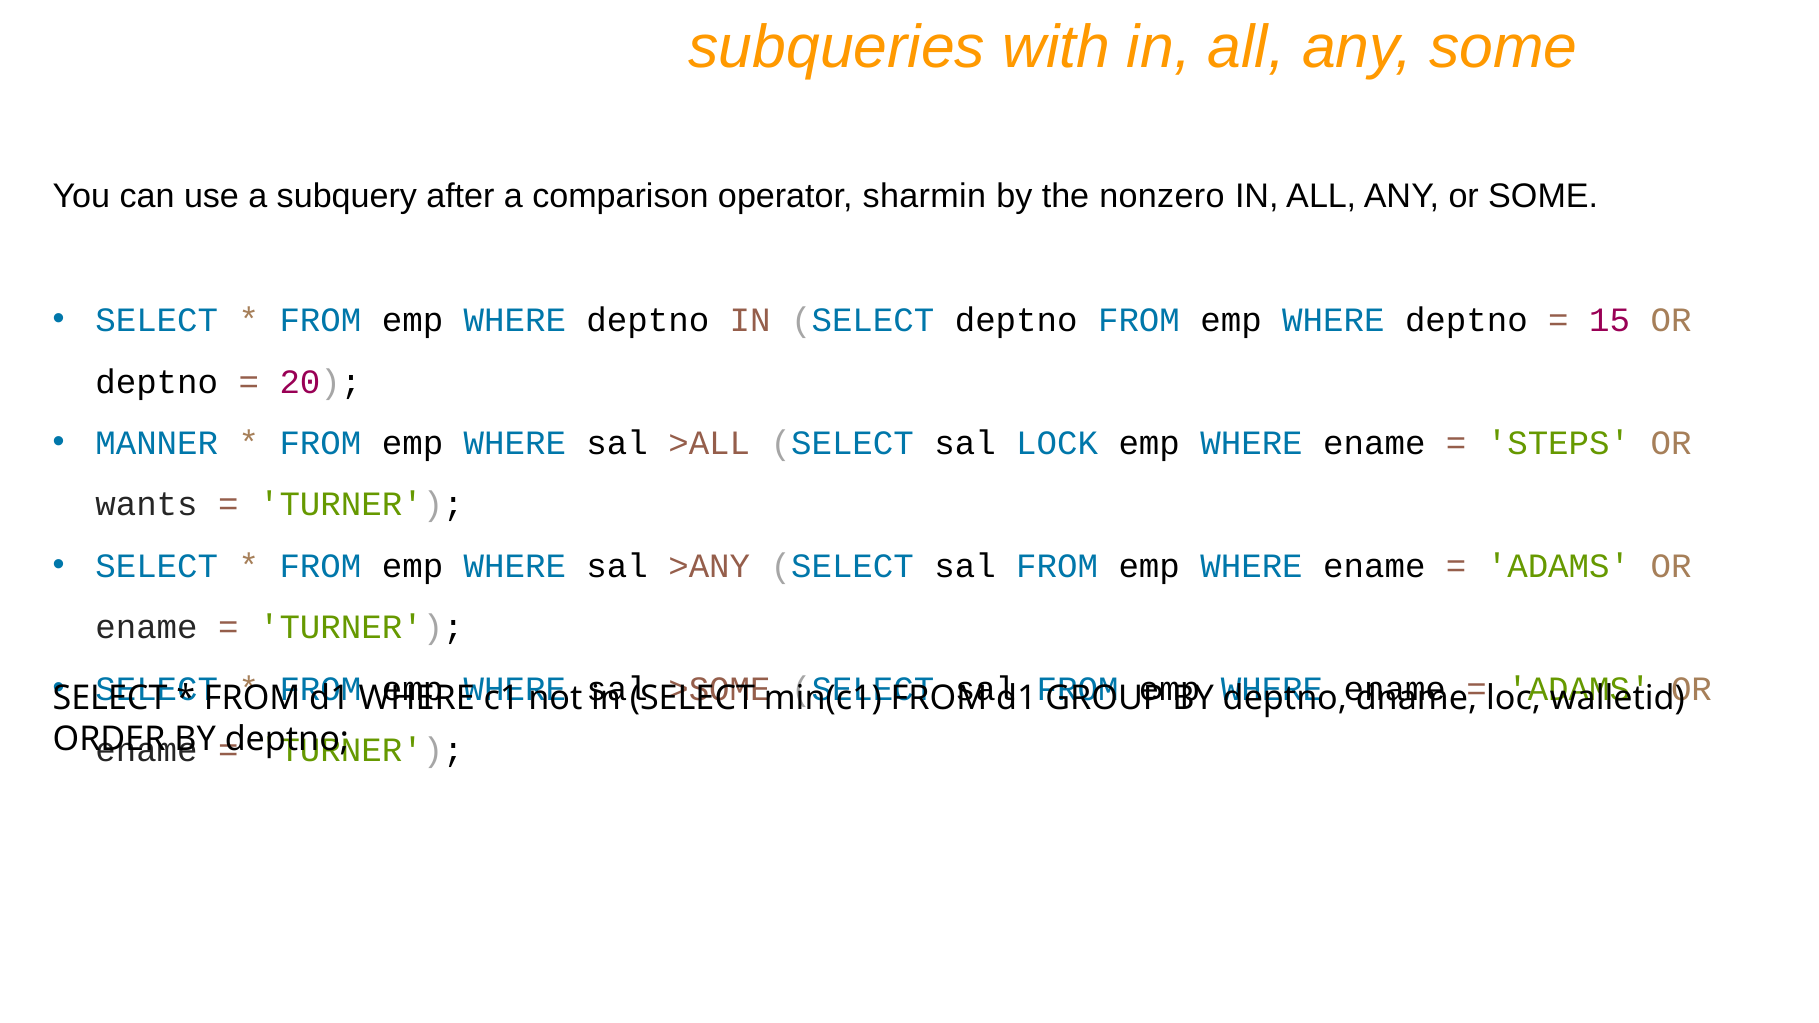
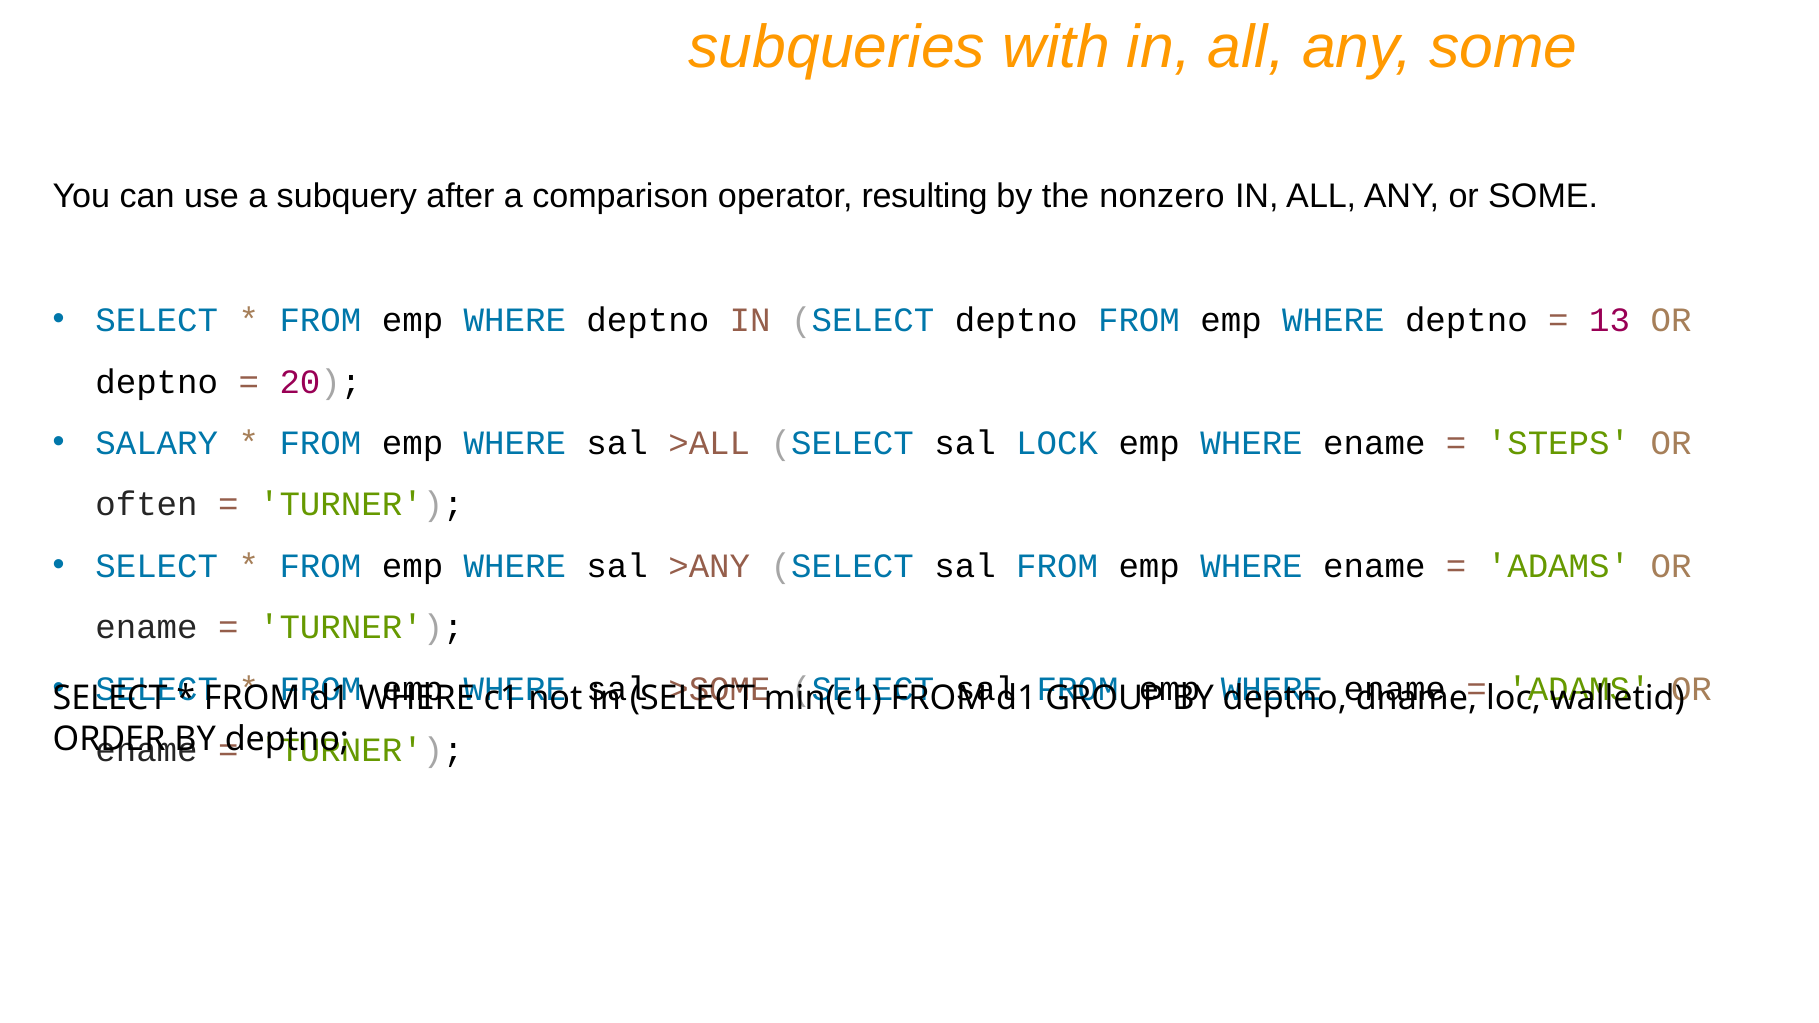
sharmin: sharmin -> resulting
15: 15 -> 13
MANNER: MANNER -> SALARY
wants: wants -> often
